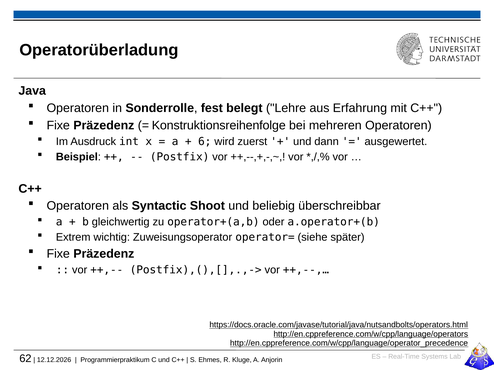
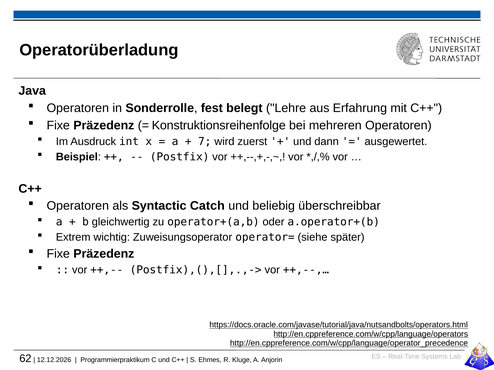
6: 6 -> 7
Shoot: Shoot -> Catch
